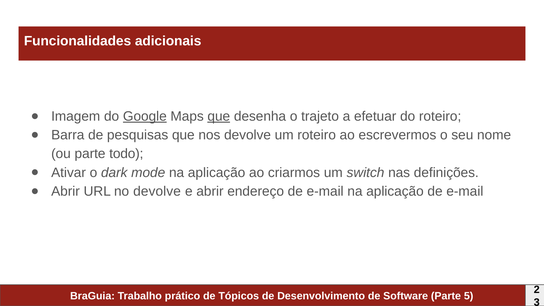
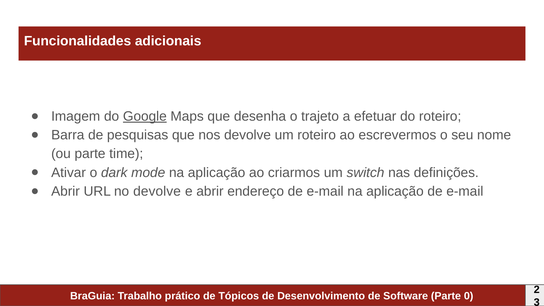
que at (219, 116) underline: present -> none
todo: todo -> time
5: 5 -> 0
